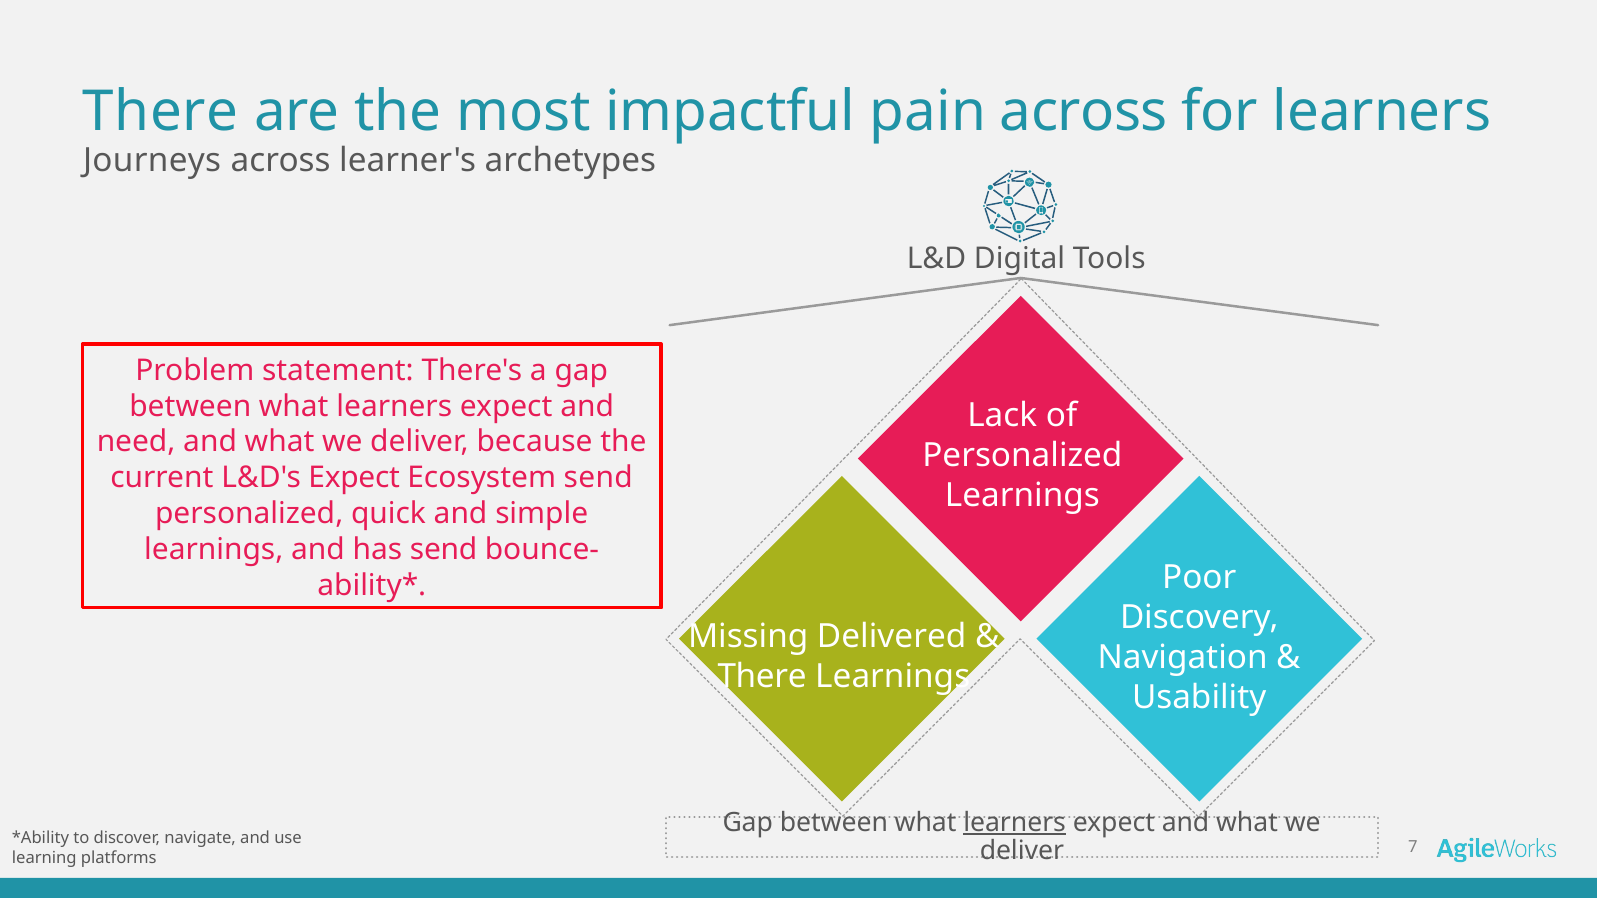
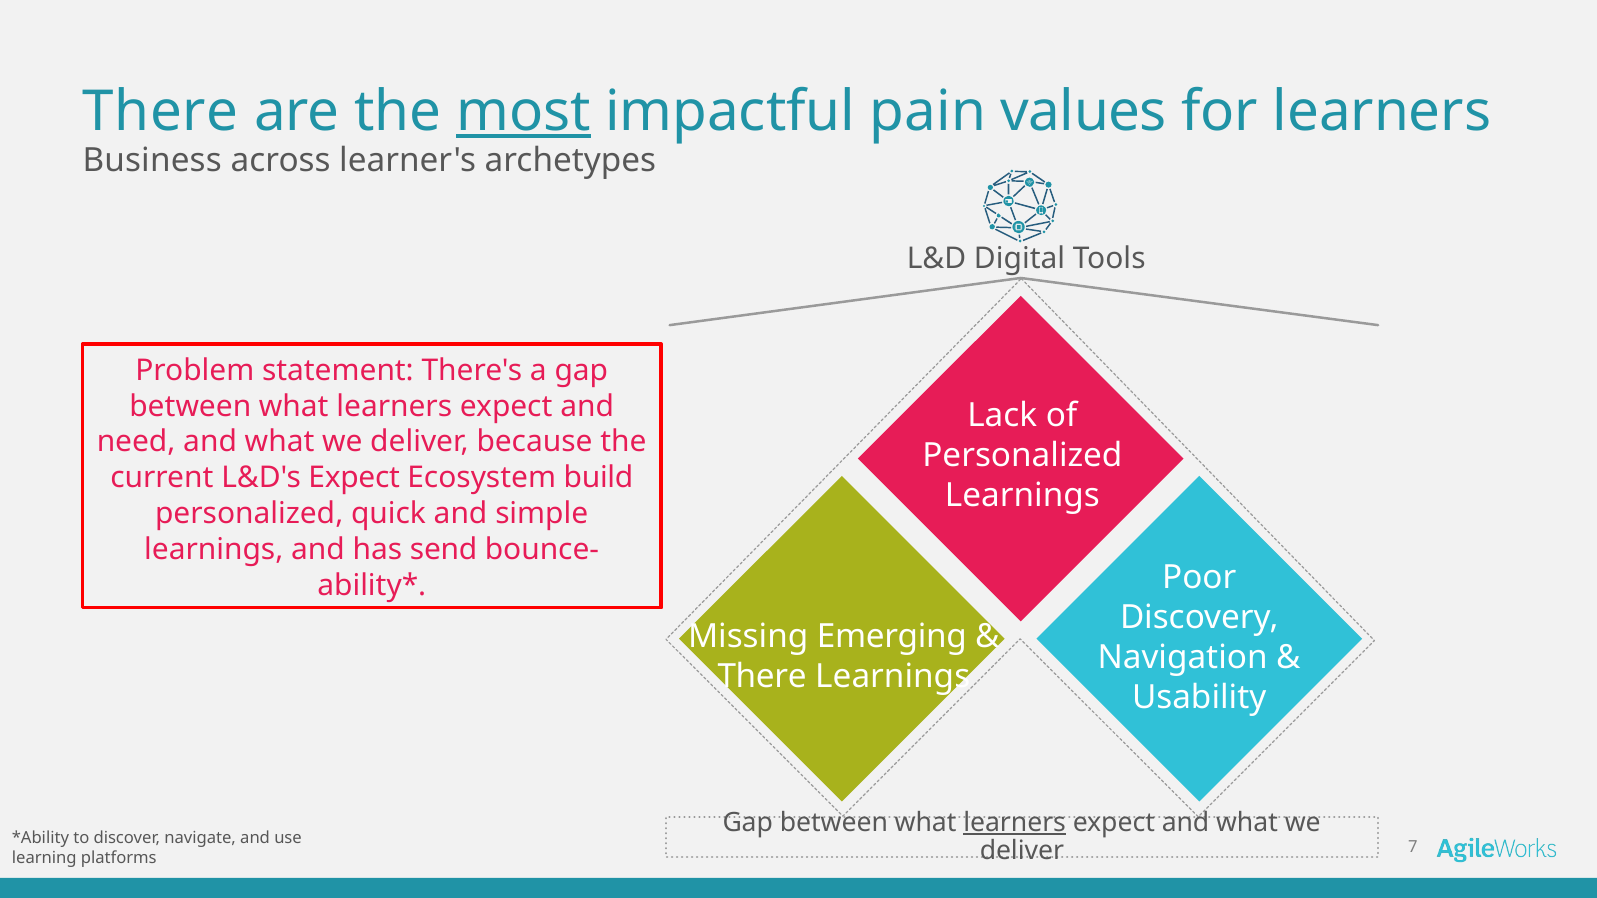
most underline: none -> present
pain across: across -> values
Journeys: Journeys -> Business
Ecosystem send: send -> build
Delivered: Delivered -> Emerging
